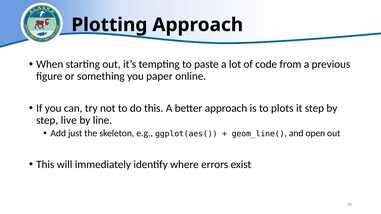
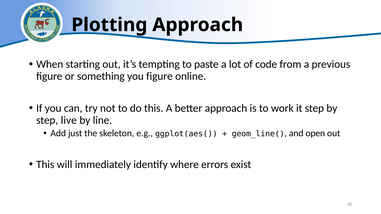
you paper: paper -> figure
plots: plots -> work
